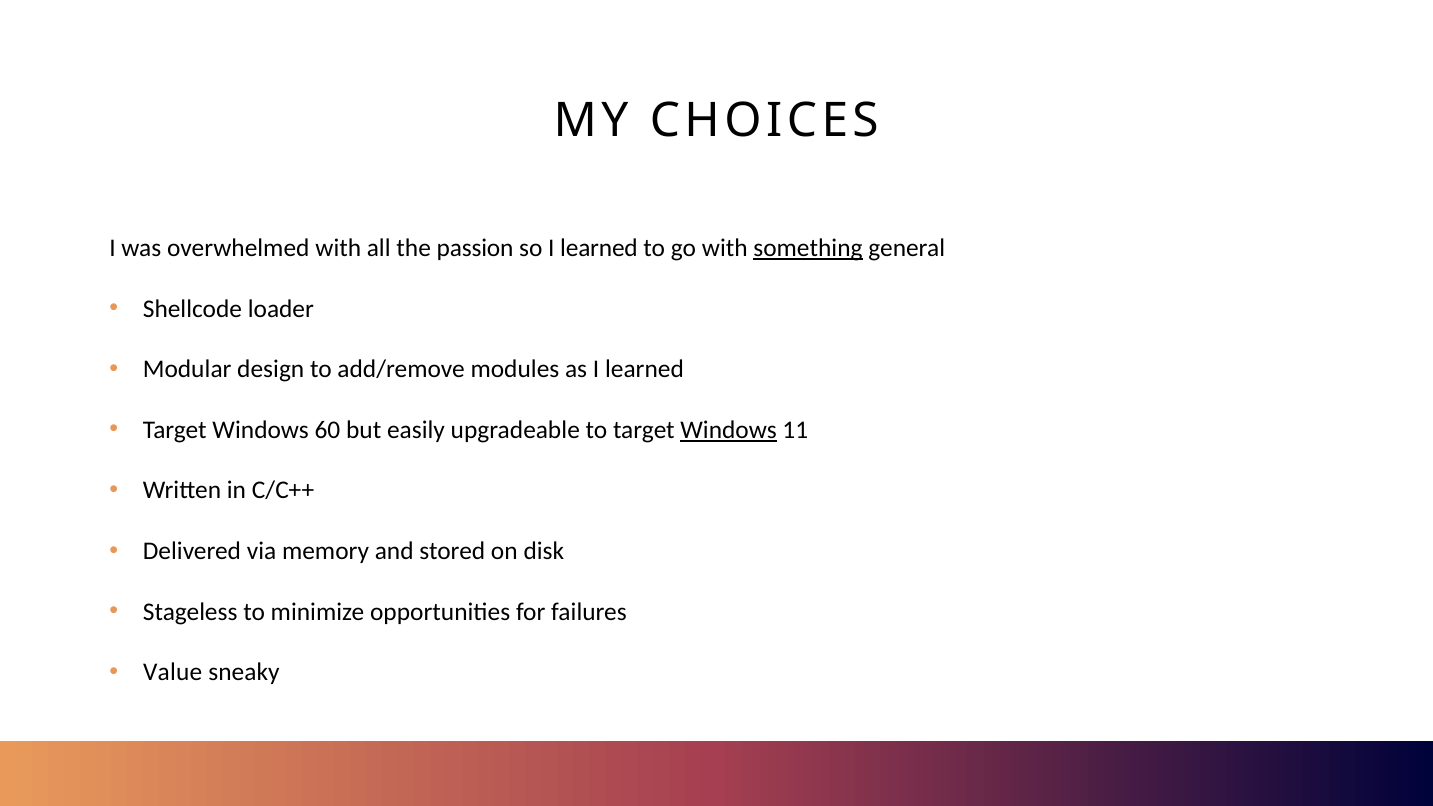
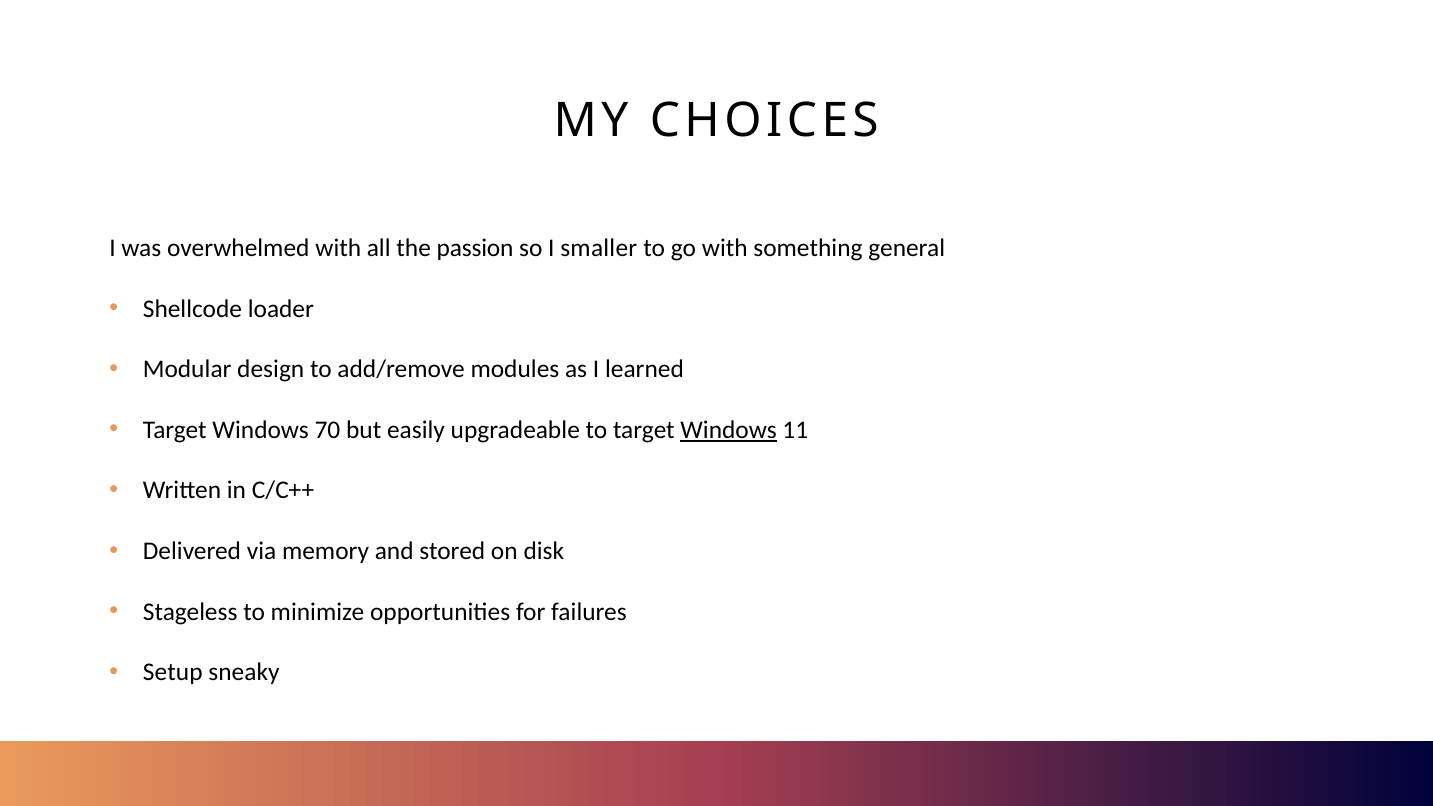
so I learned: learned -> smaller
something underline: present -> none
60: 60 -> 70
Value: Value -> Setup
